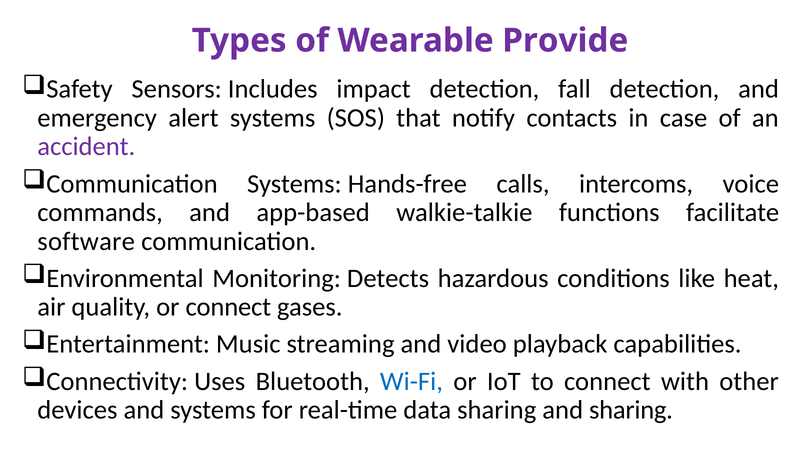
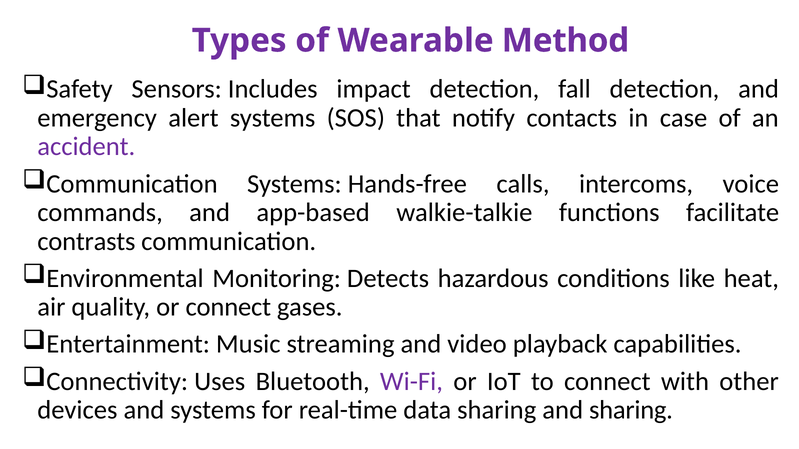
Provide: Provide -> Method
software: software -> contrasts
Wi-Fi colour: blue -> purple
